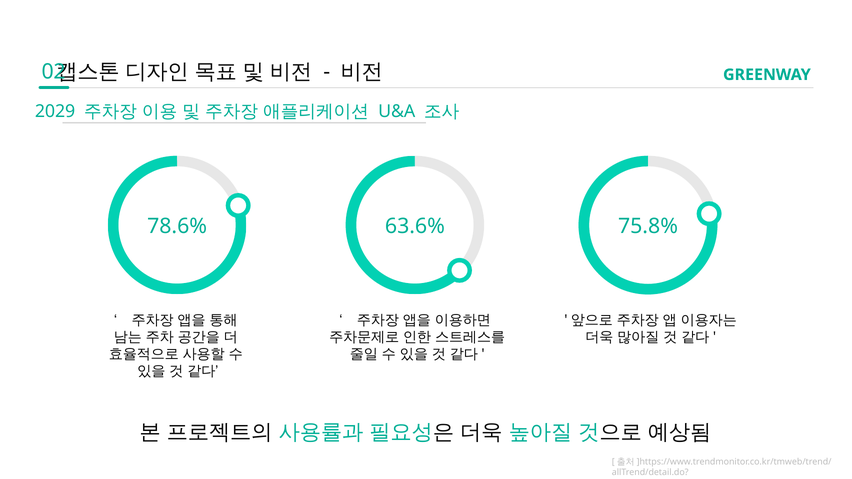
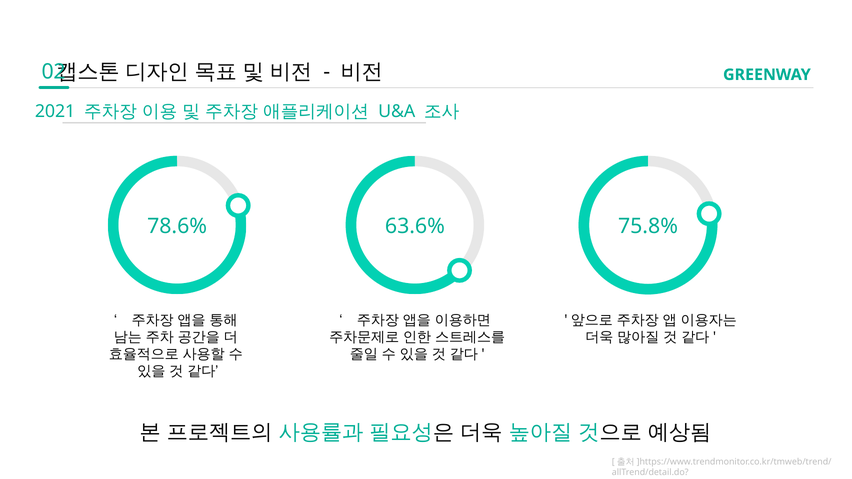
2029: 2029 -> 2021
